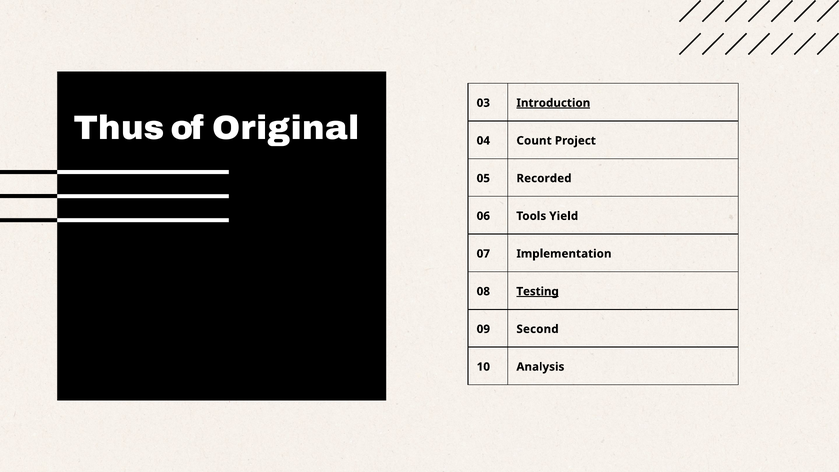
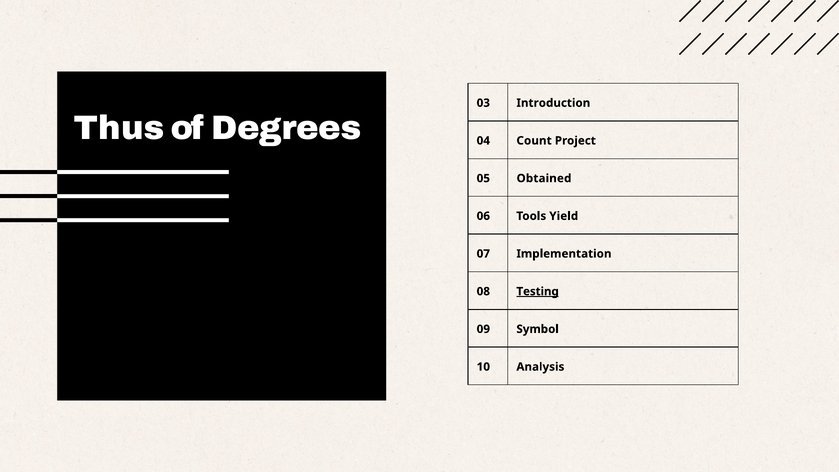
Introduction underline: present -> none
Original: Original -> Degrees
Recorded: Recorded -> Obtained
Second: Second -> Symbol
